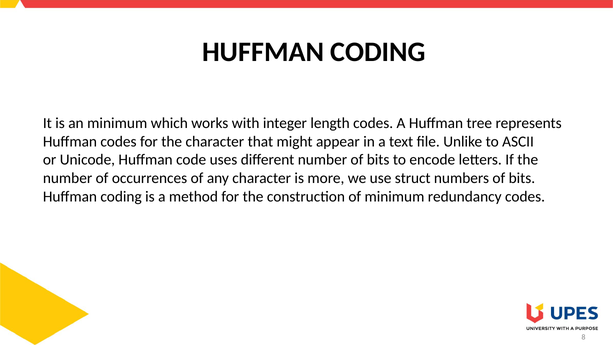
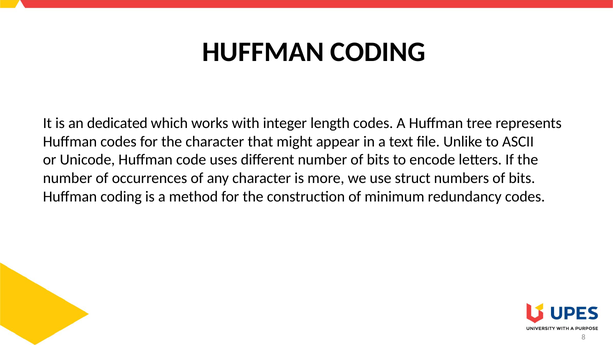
an minimum: minimum -> dedicated
